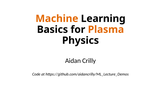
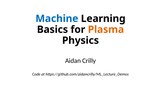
Machine colour: orange -> blue
